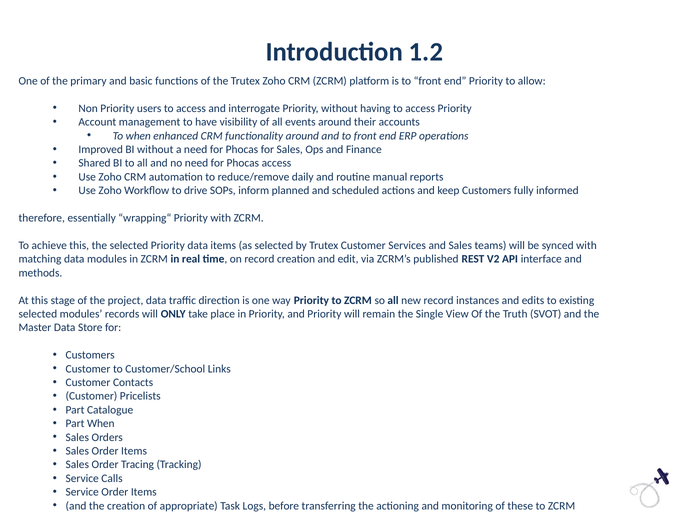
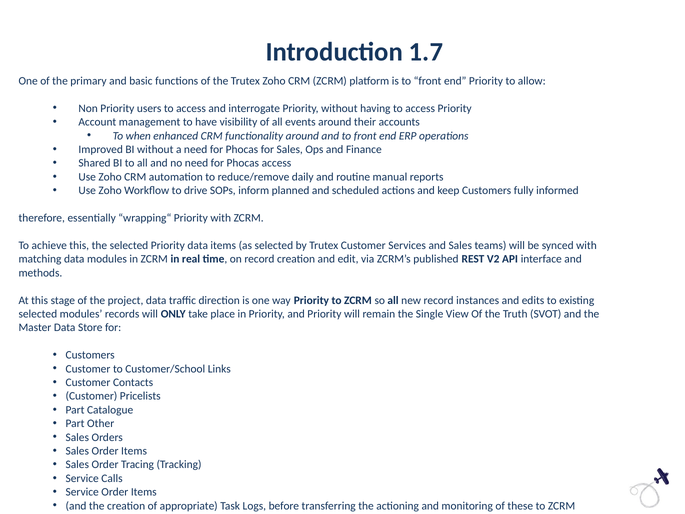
1.2: 1.2 -> 1.7
Part When: When -> Other
